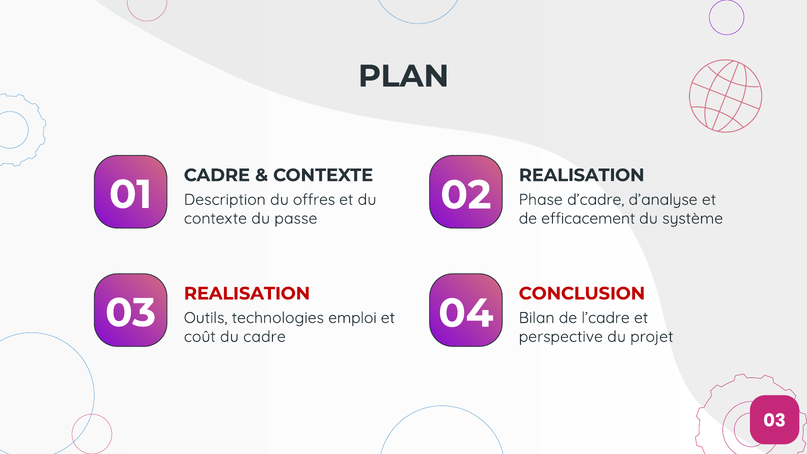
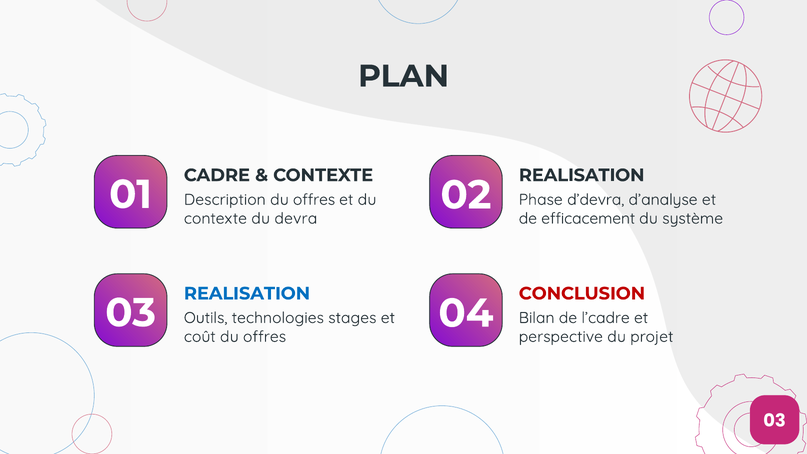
d’cadre: d’cadre -> d’devra
passe: passe -> devra
REALISATION at (247, 293) colour: red -> blue
emploi: emploi -> stages
coût du cadre: cadre -> offres
